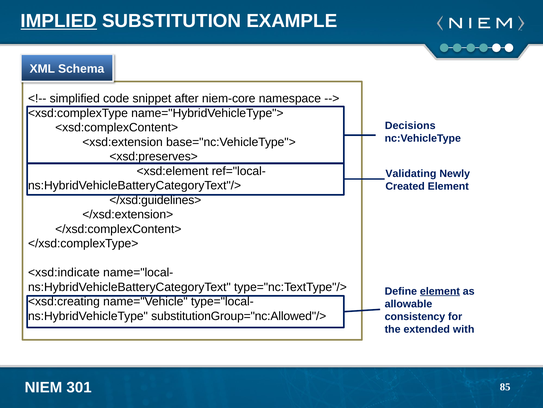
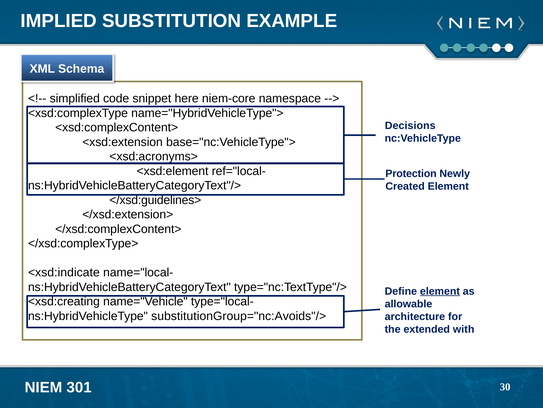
IMPLIED underline: present -> none
after: after -> here
<xsd:preserves>: <xsd:preserves> -> <xsd:acronyms>
Validating: Validating -> Protection
substitutionGroup="nc:Allowed"/>: substitutionGroup="nc:Allowed"/> -> substitutionGroup="nc:Avoids"/>
consistency: consistency -> architecture
85: 85 -> 30
